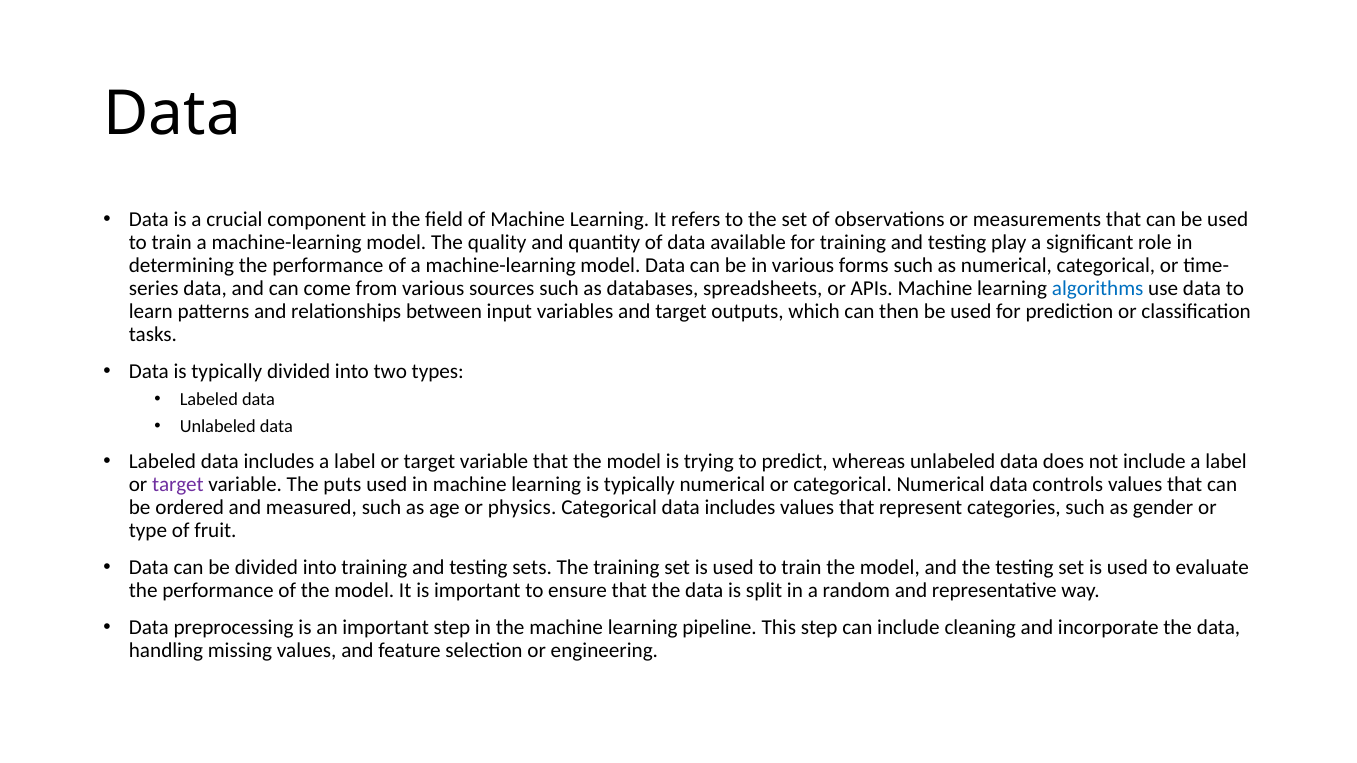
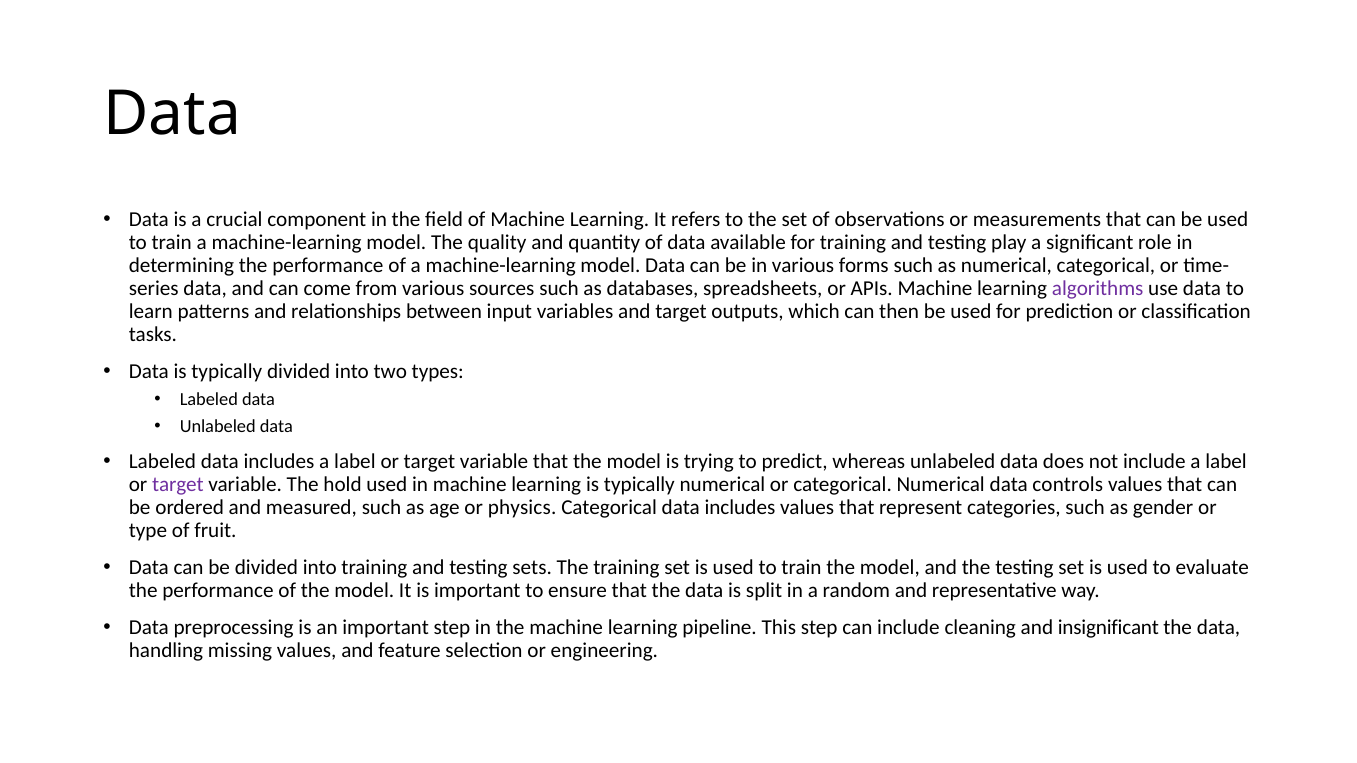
algorithms colour: blue -> purple
puts: puts -> hold
incorporate: incorporate -> insignificant
